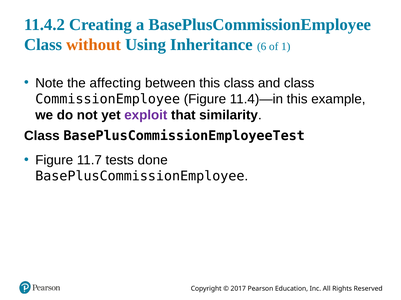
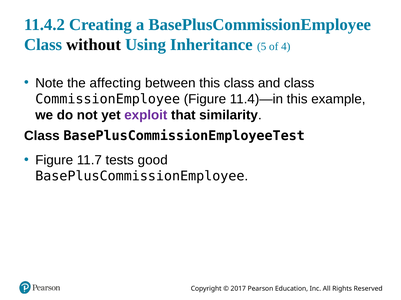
without colour: orange -> black
6: 6 -> 5
1: 1 -> 4
done: done -> good
